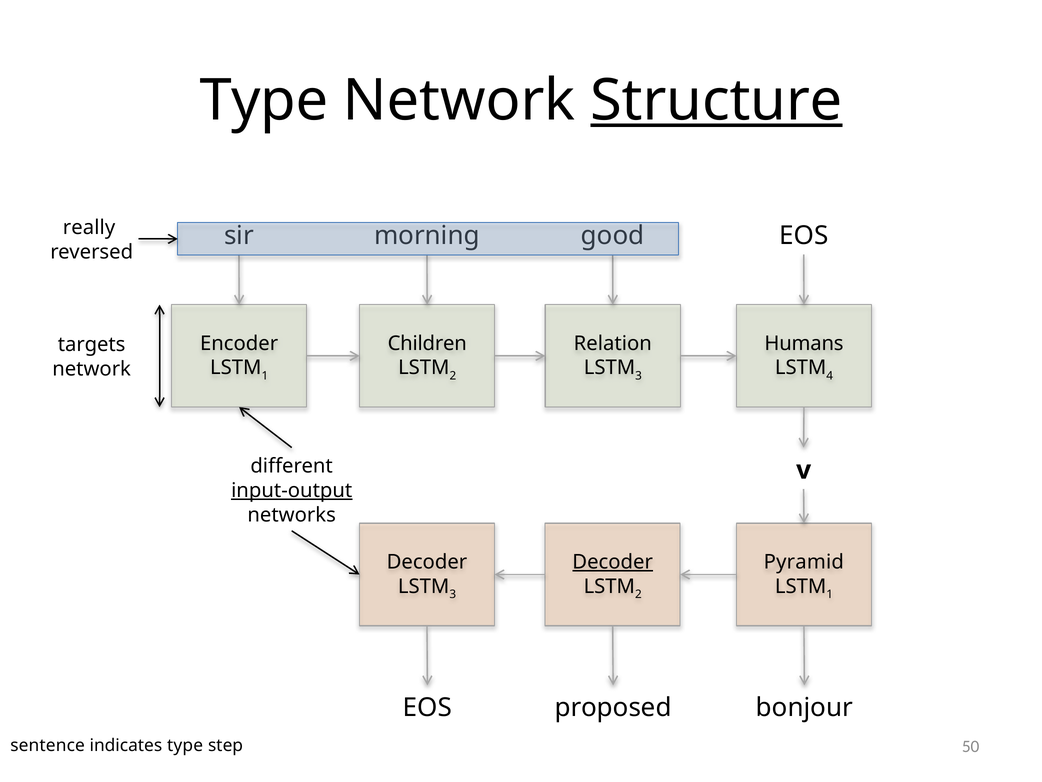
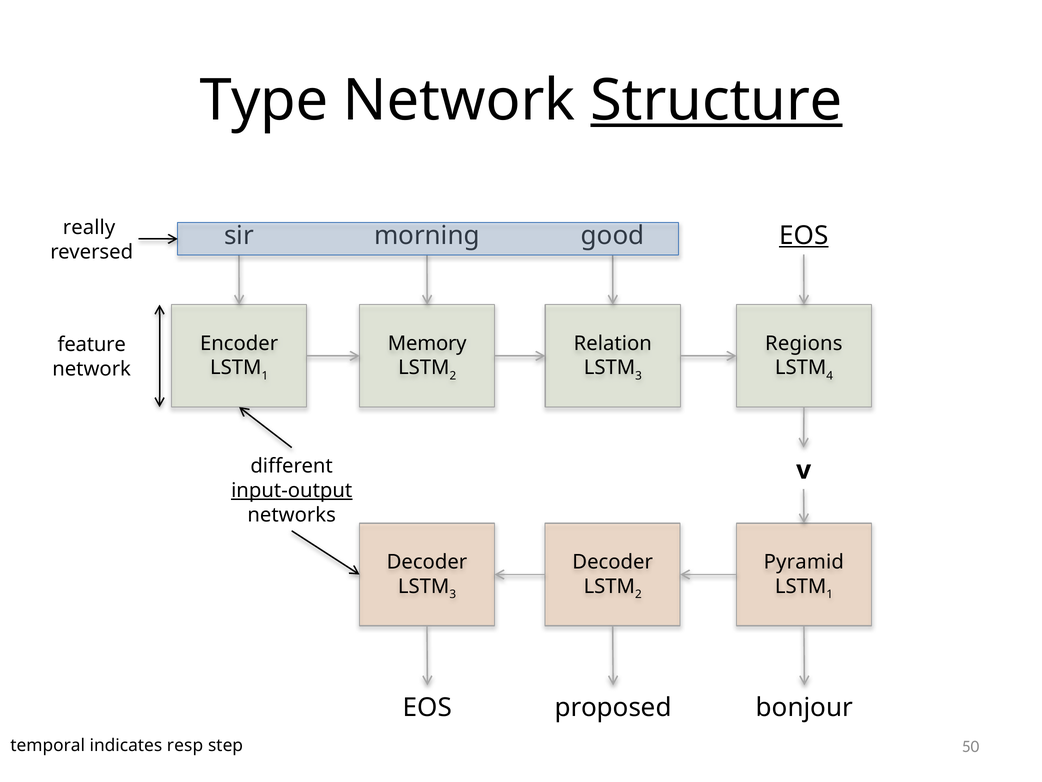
EOS at (804, 235) underline: none -> present
Children: Children -> Memory
Humans: Humans -> Regions
targets: targets -> feature
Decoder at (613, 562) underline: present -> none
sentence: sentence -> temporal
indicates type: type -> resp
